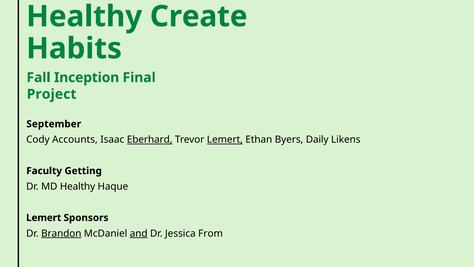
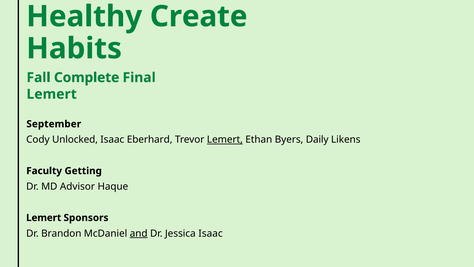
Inception: Inception -> Complete
Project at (52, 94): Project -> Lemert
Accounts: Accounts -> Unlocked
Eberhard underline: present -> none
MD Healthy: Healthy -> Advisor
Brandon underline: present -> none
Jessica From: From -> Isaac
